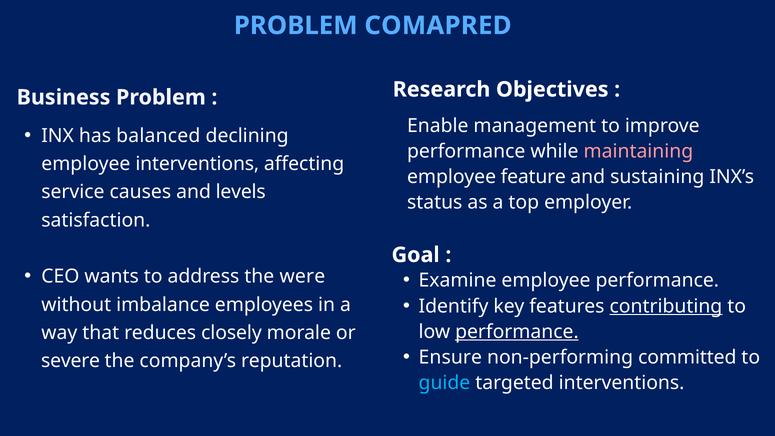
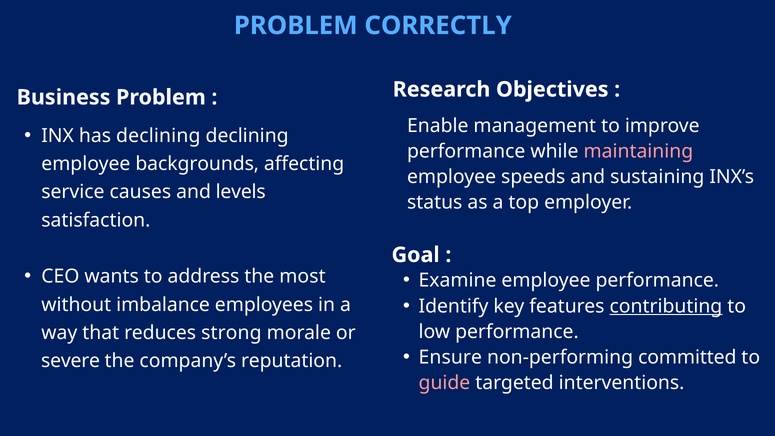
COMAPRED: COMAPRED -> CORRECTLY
has balanced: balanced -> declining
employee interventions: interventions -> backgrounds
feature: feature -> speeds
were: were -> most
performance at (517, 332) underline: present -> none
closely: closely -> strong
guide colour: light blue -> pink
